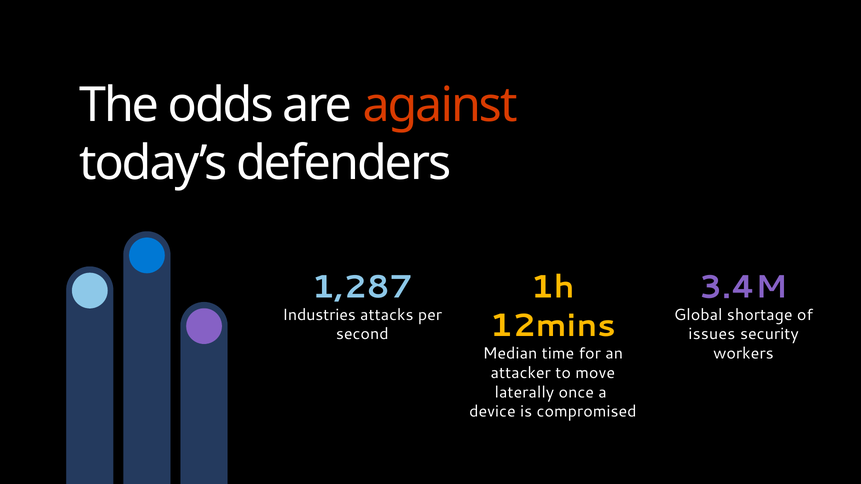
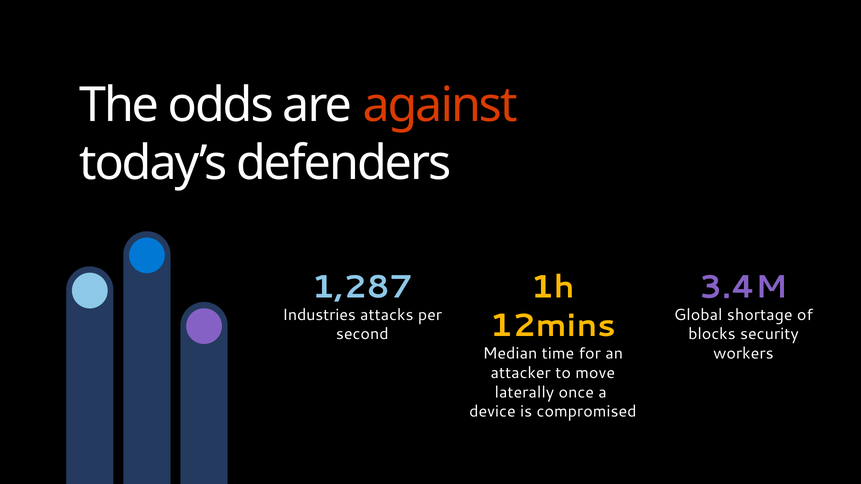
issues: issues -> blocks
